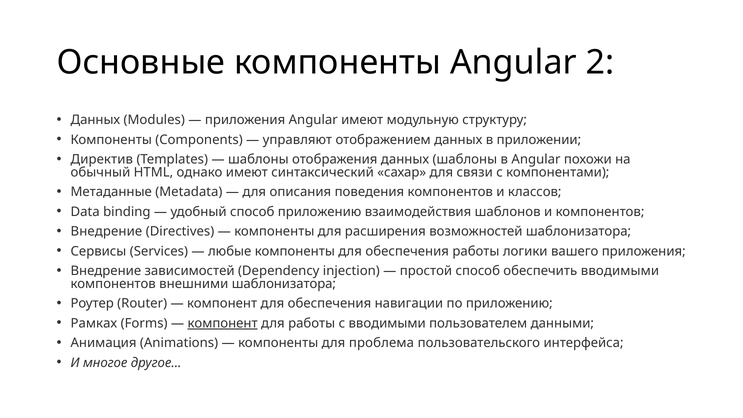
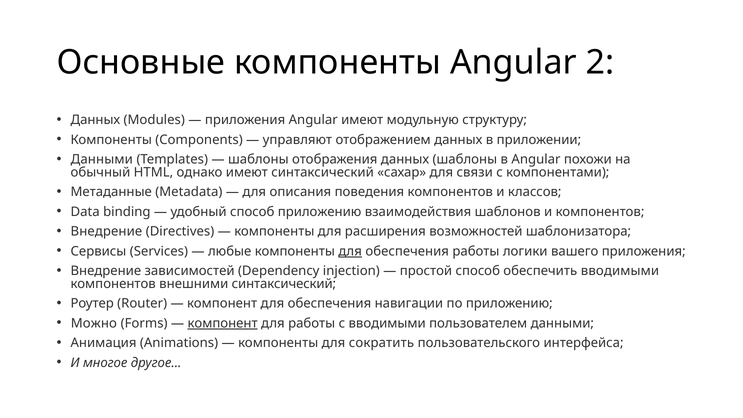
Директив at (102, 159): Директив -> Данными
для at (350, 251) underline: none -> present
внешними шаблонизатора: шаблонизатора -> синтаксический
Рамках: Рамках -> Можно
проблема: проблема -> сократить
